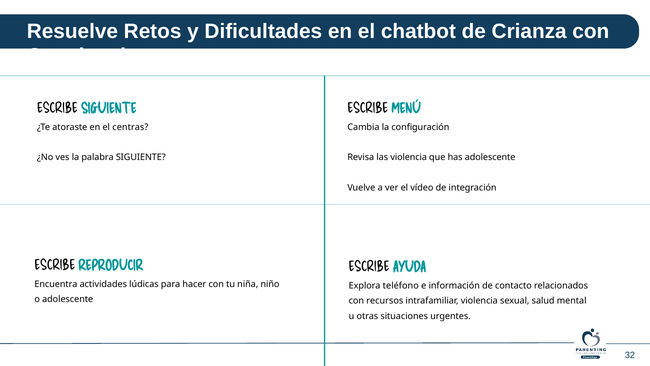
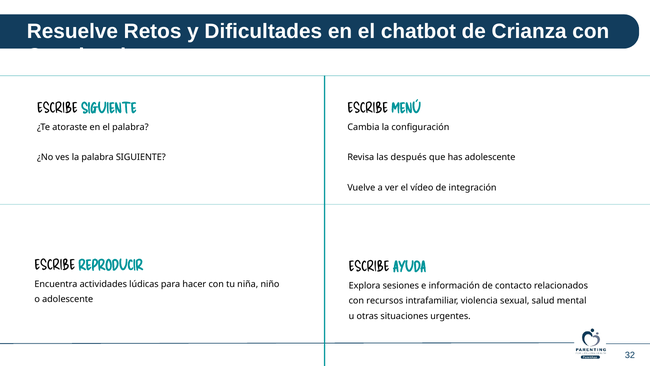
el centras: centras -> palabra
las violencia: violencia -> después
teléfono: teléfono -> sesiones
